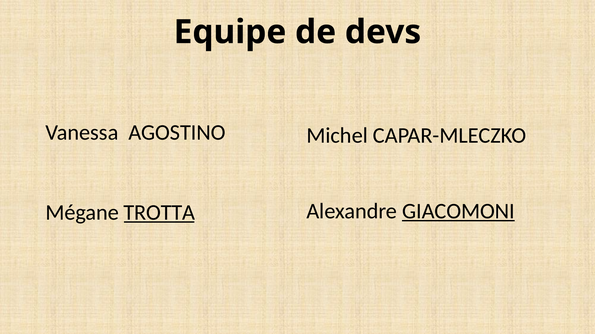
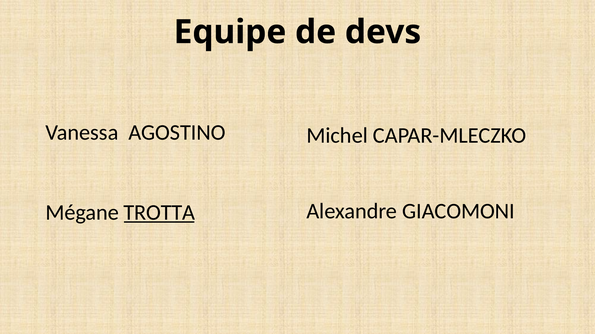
GIACOMONI underline: present -> none
